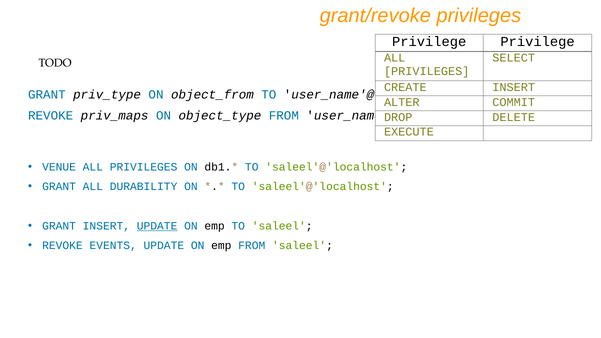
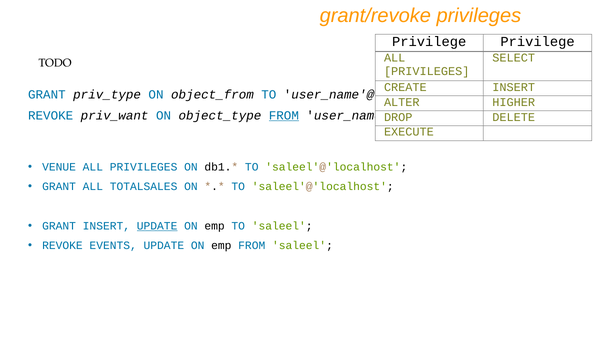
COMMIT: COMMIT -> HIGHER
priv_maps: priv_maps -> priv_want
FROM at (284, 115) underline: none -> present
DURABILITY: DURABILITY -> TOTALSALES
